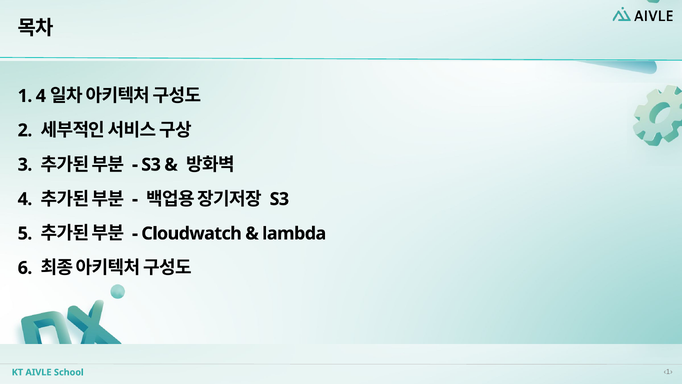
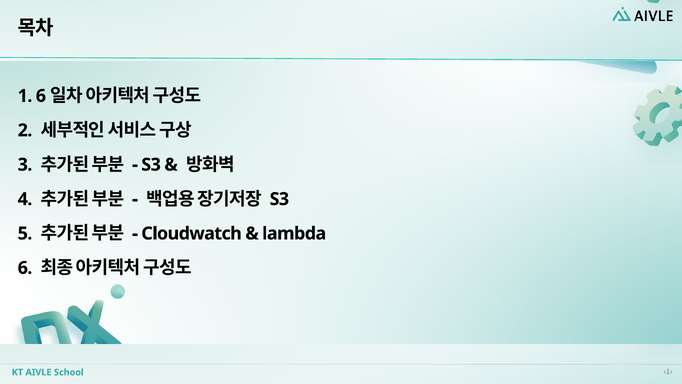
1 4: 4 -> 6
